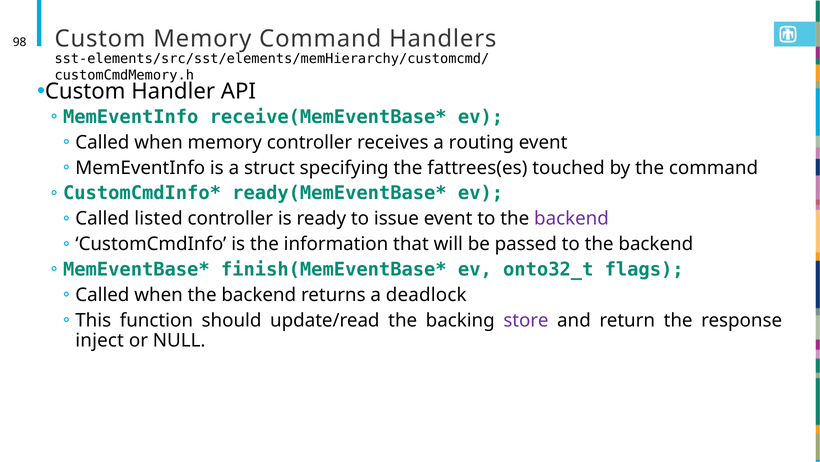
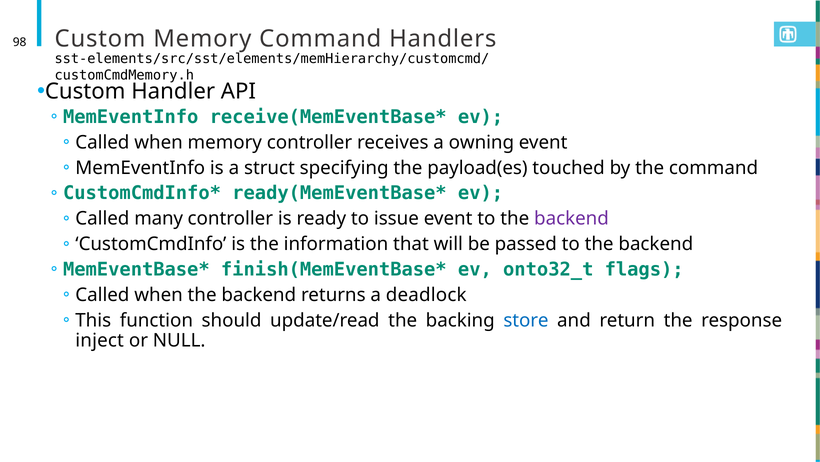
routing: routing -> owning
fattrees(es: fattrees(es -> payload(es
listed: listed -> many
store colour: purple -> blue
